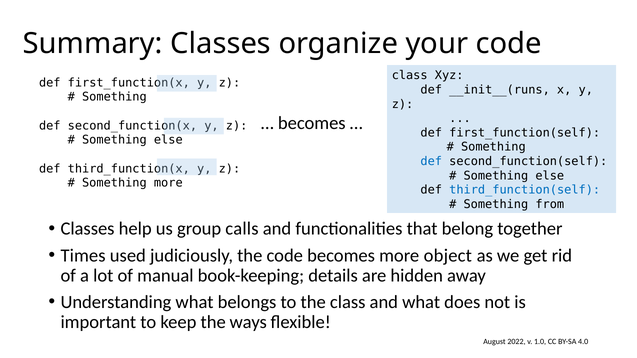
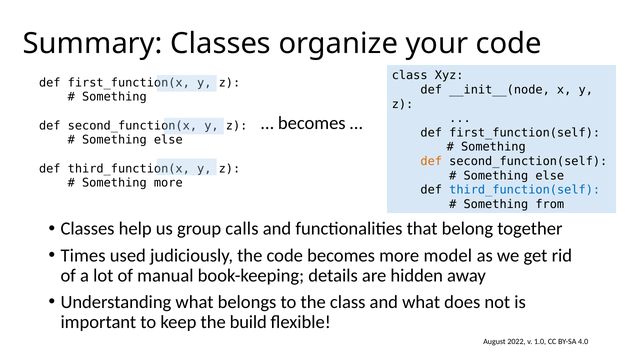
__init__(runs: __init__(runs -> __init__(node
def at (431, 162) colour: blue -> orange
object: object -> model
ways: ways -> build
